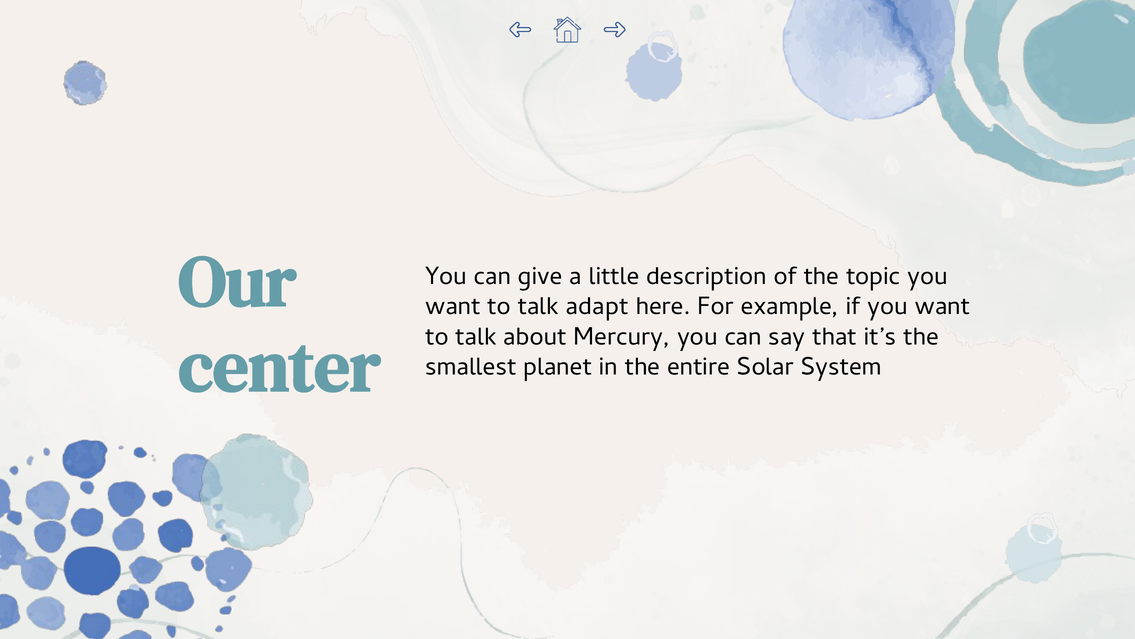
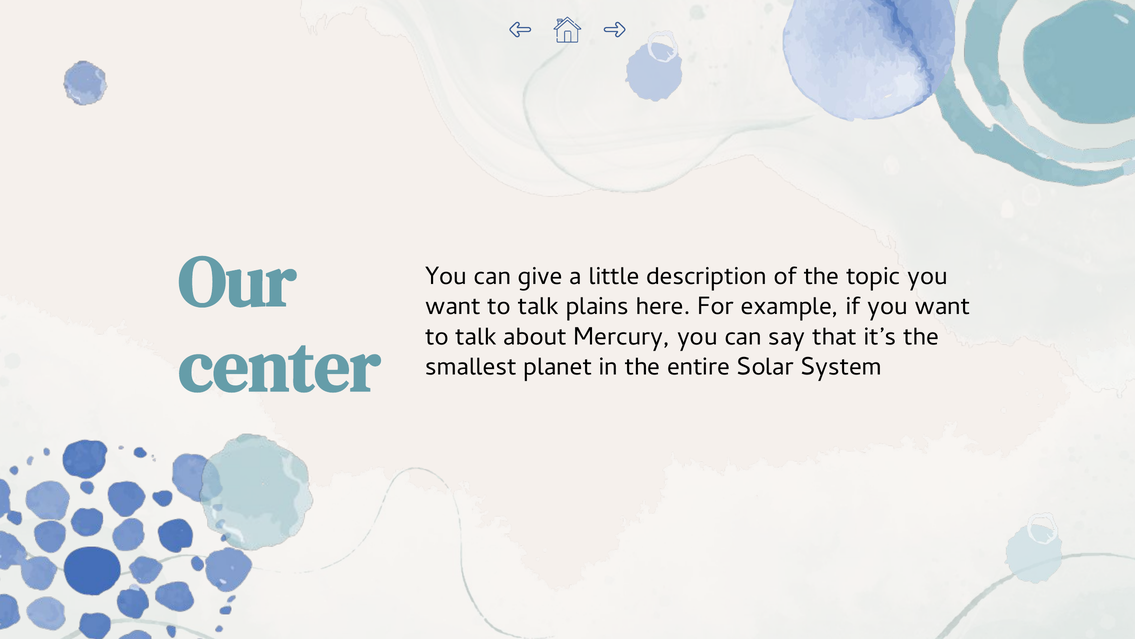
adapt: adapt -> plains
